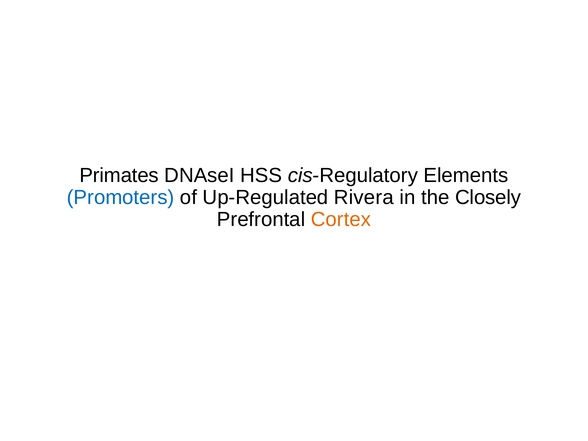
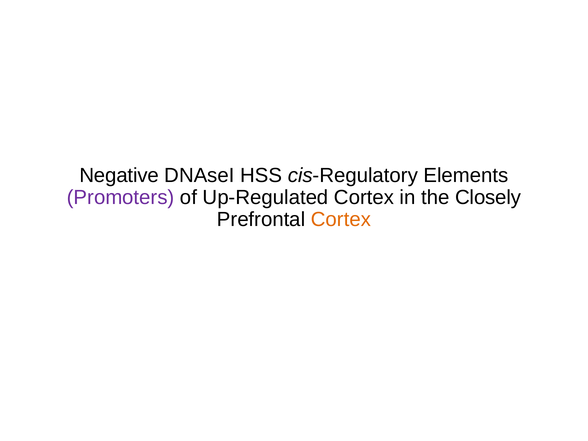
Primates: Primates -> Negative
Promoters colour: blue -> purple
Up-Regulated Rivera: Rivera -> Cortex
